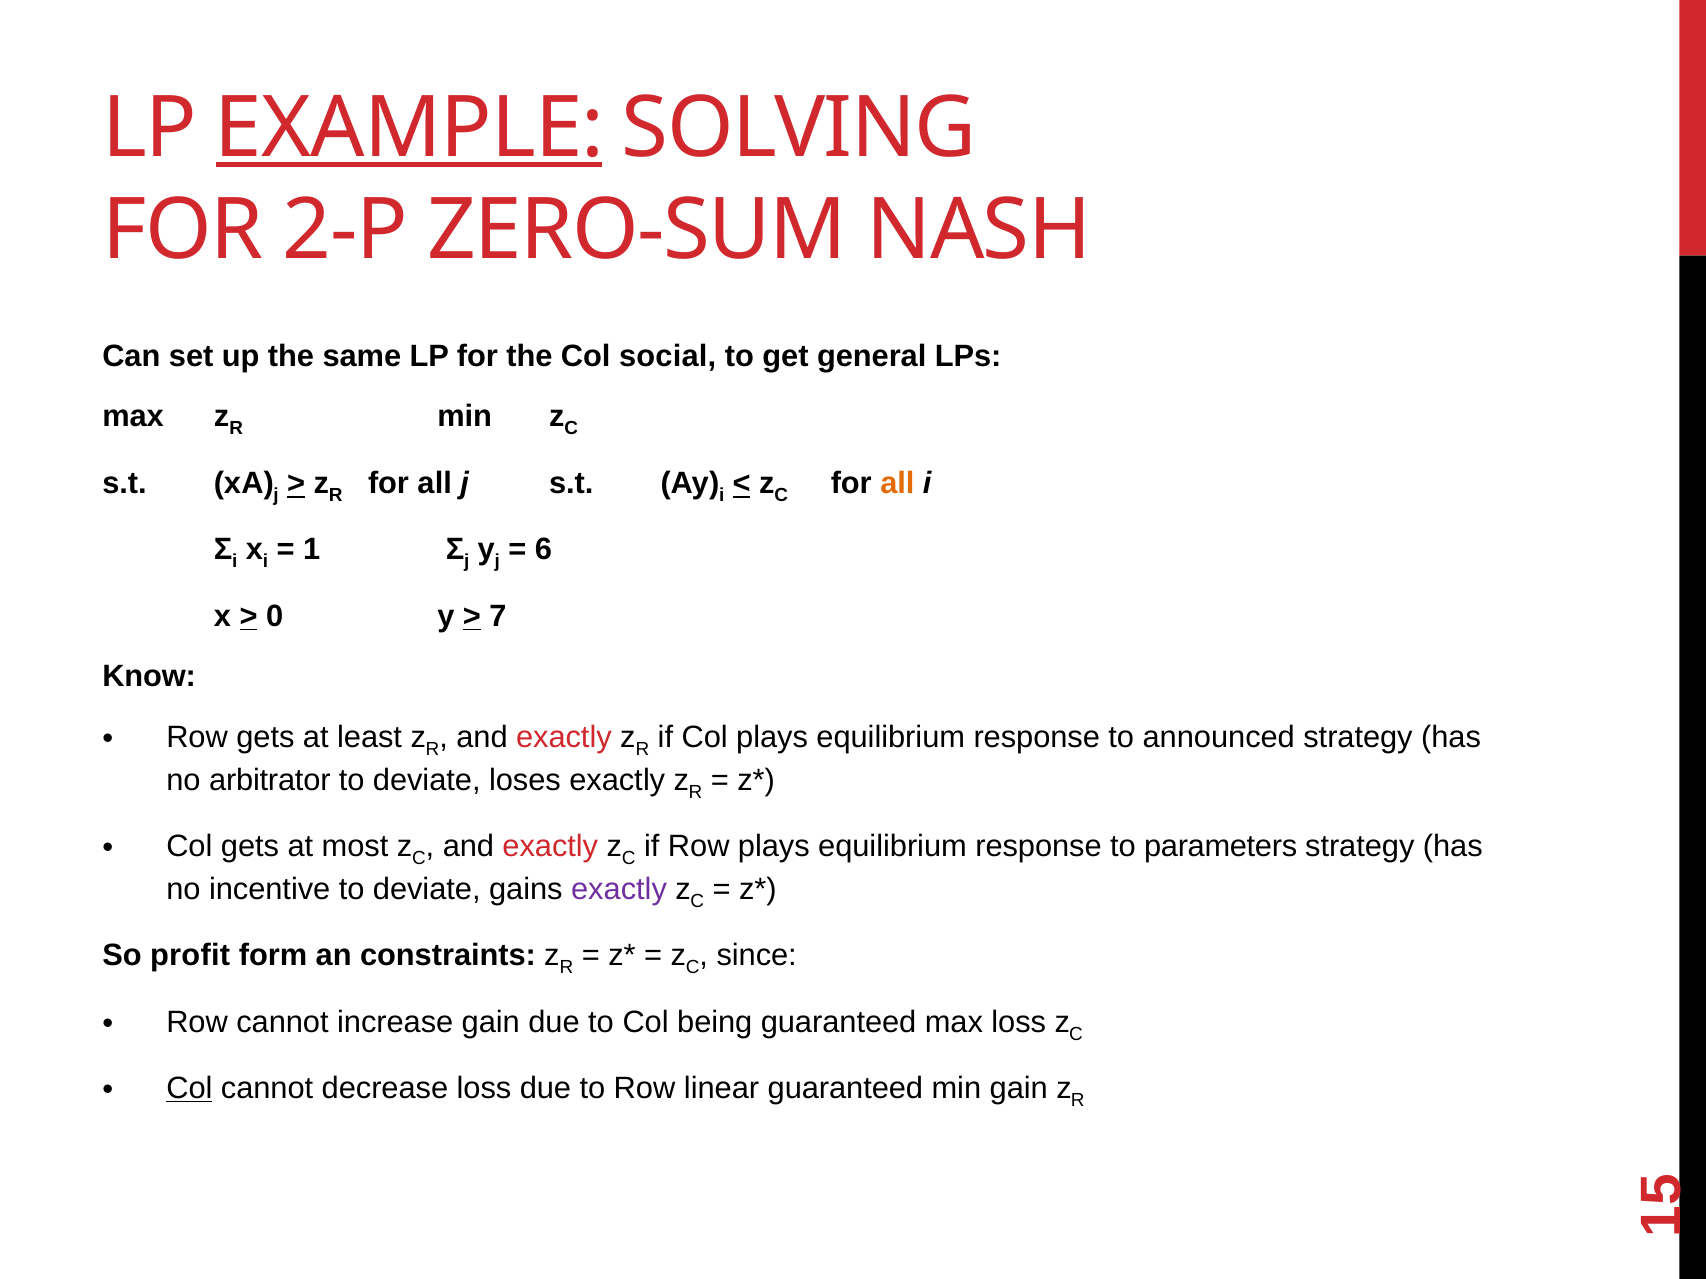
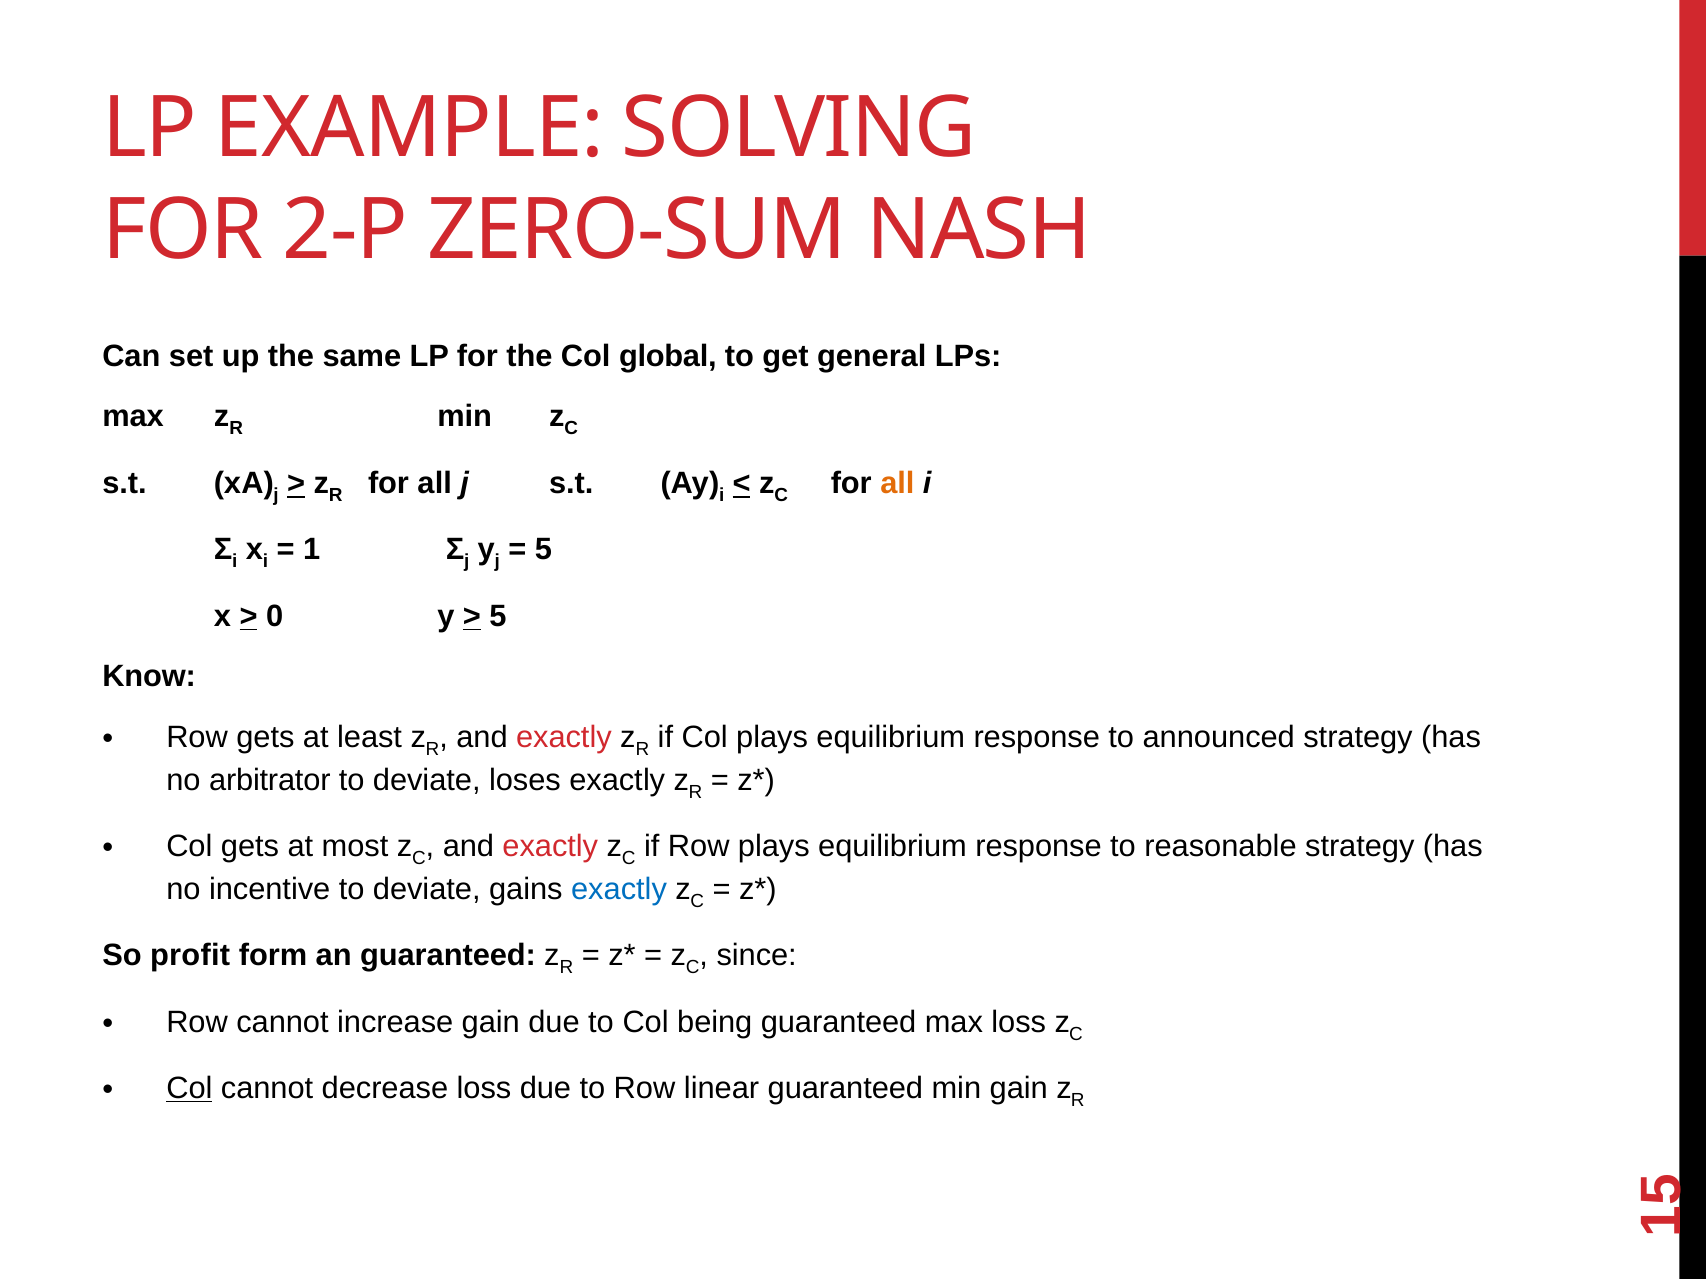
EXAMPLE underline: present -> none
social: social -> global
6 at (543, 550): 6 -> 5
7 at (498, 616): 7 -> 5
parameters: parameters -> reasonable
exactly at (619, 889) colour: purple -> blue
an constraints: constraints -> guaranteed
